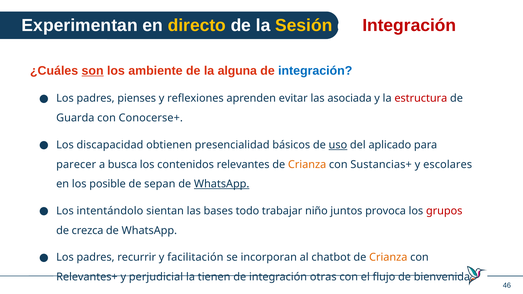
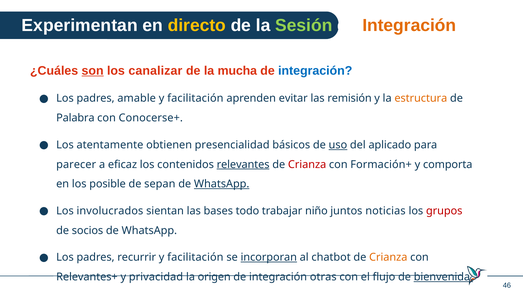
Sesión colour: yellow -> light green
Integración at (409, 26) colour: red -> orange
ambiente: ambiente -> canalizar
alguna: alguna -> mucha
pienses: pienses -> amable
reflexiones at (195, 98): reflexiones -> facilitación
asociada: asociada -> remisión
estructura colour: red -> orange
Guarda: Guarda -> Palabra
discapacidad: discapacidad -> atentamente
busca: busca -> eficaz
relevantes underline: none -> present
Crianza at (307, 165) colour: orange -> red
Sustancias+: Sustancias+ -> Formación+
escolares: escolares -> comporta
intentándolo: intentándolo -> involucrados
provoca: provoca -> noticias
crezca: crezca -> socios
incorporan underline: none -> present
perjudicial: perjudicial -> privacidad
tienen: tienen -> origen
bienvenida underline: none -> present
